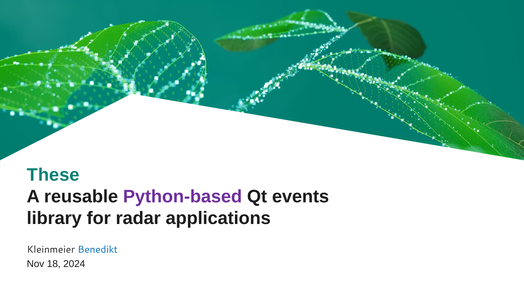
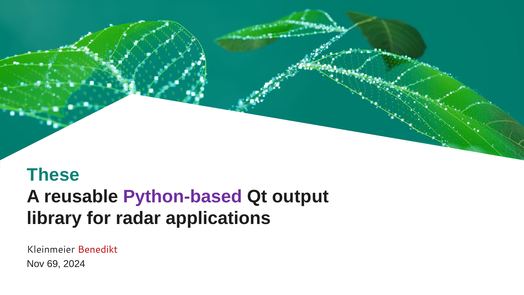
events: events -> output
Benedikt colour: blue -> red
18: 18 -> 69
